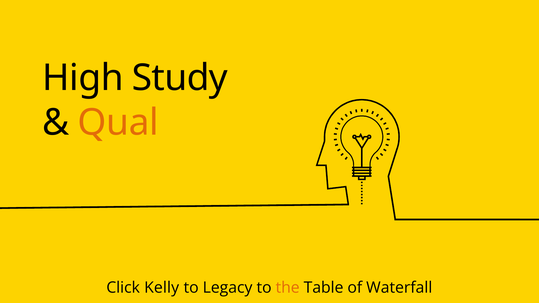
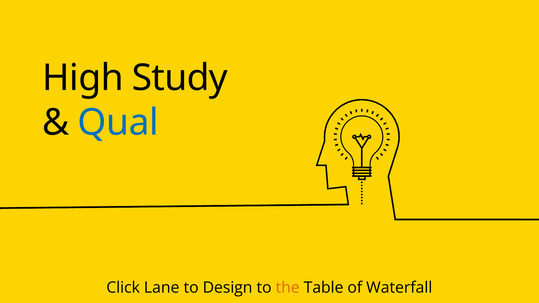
Qual colour: orange -> blue
Kelly: Kelly -> Lane
Legacy: Legacy -> Design
